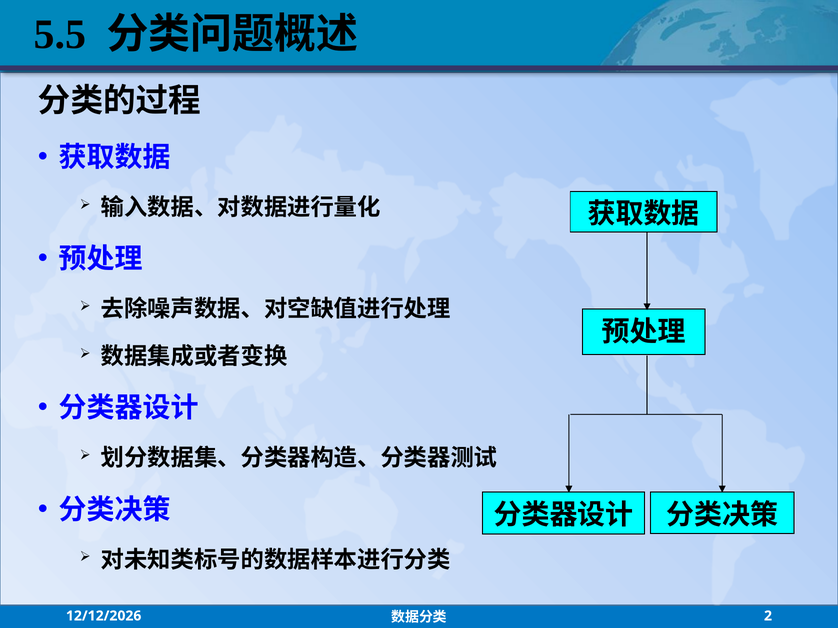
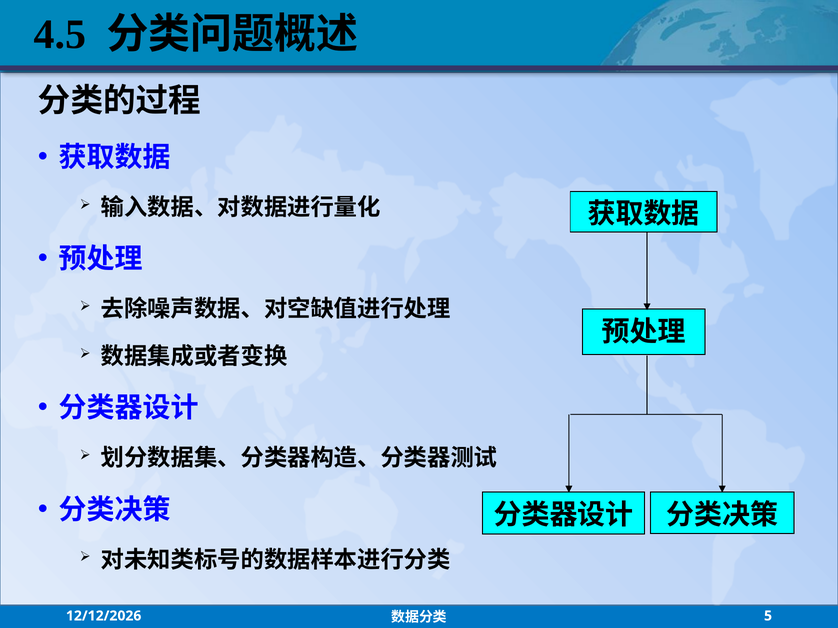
5.5: 5.5 -> 4.5
2: 2 -> 5
